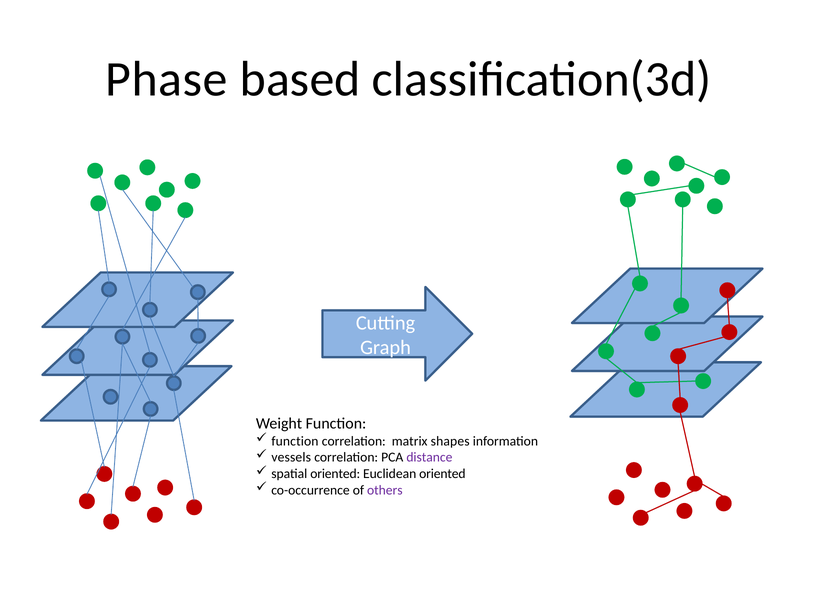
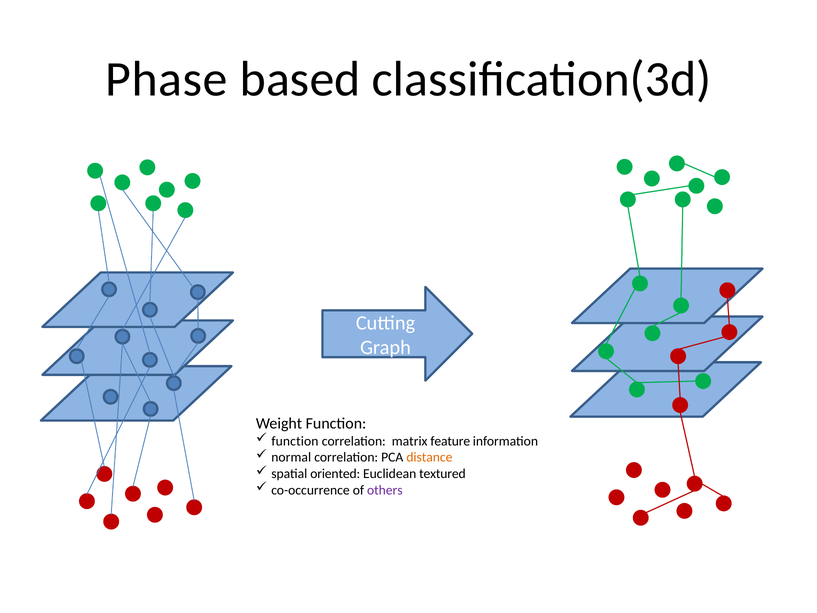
shapes: shapes -> feature
vessels: vessels -> normal
distance colour: purple -> orange
Euclidean oriented: oriented -> textured
